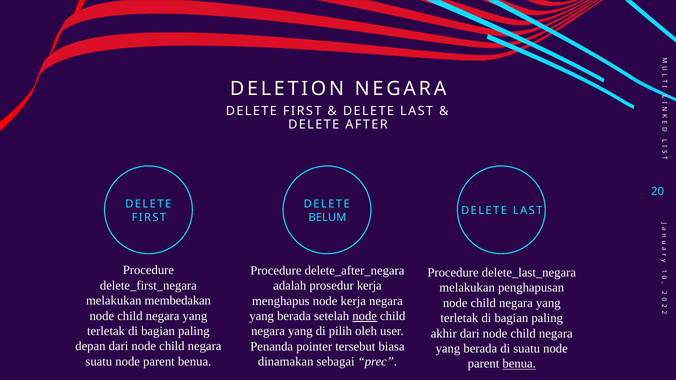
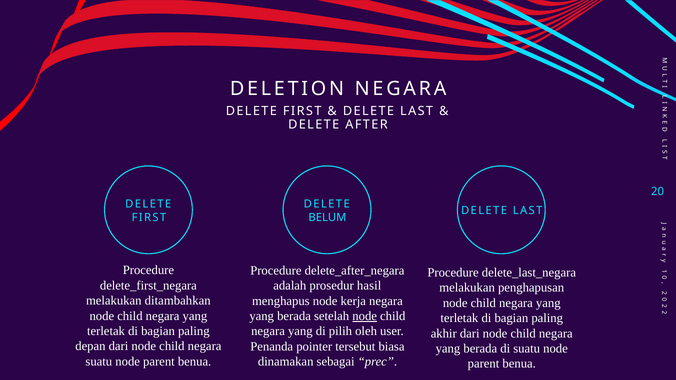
prosedur kerja: kerja -> hasil
membedakan: membedakan -> ditambahkan
benua at (519, 364) underline: present -> none
